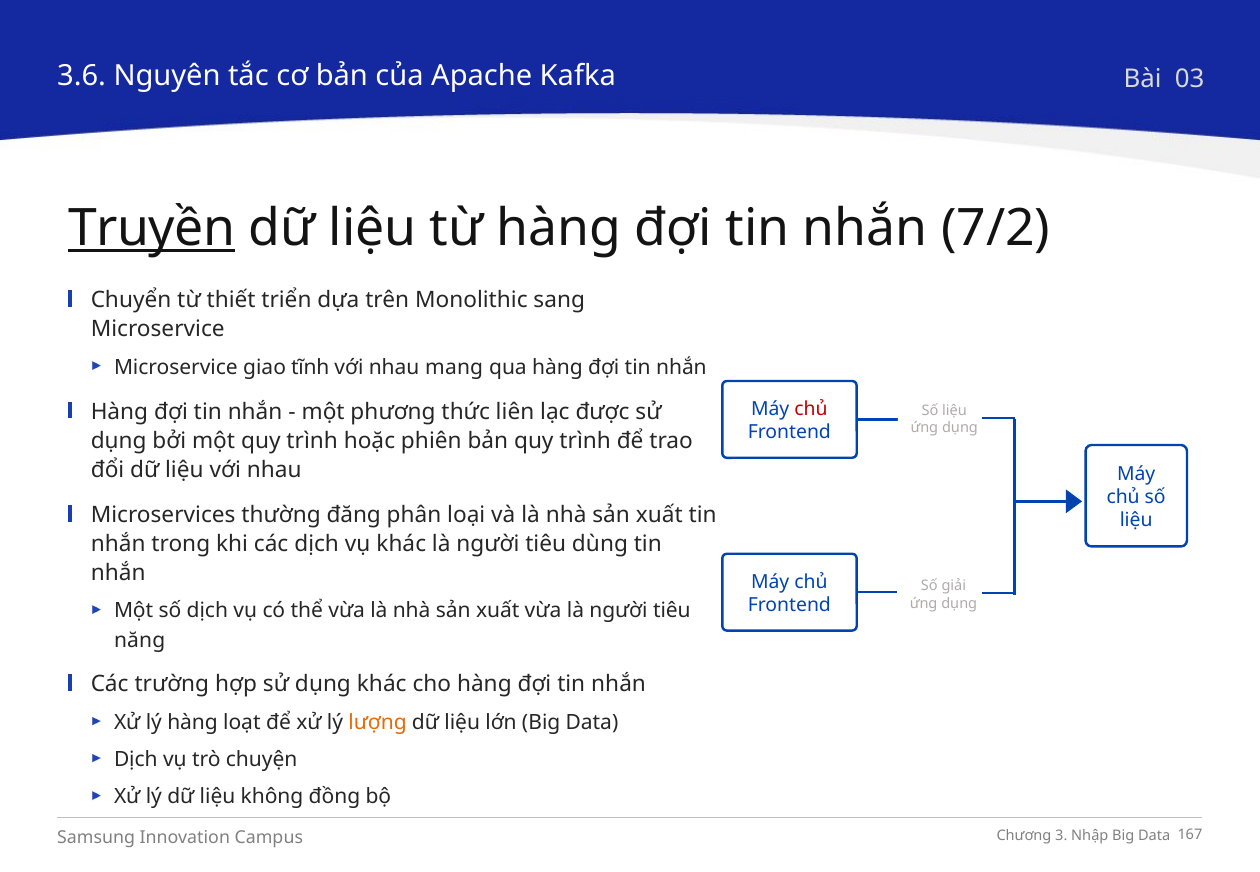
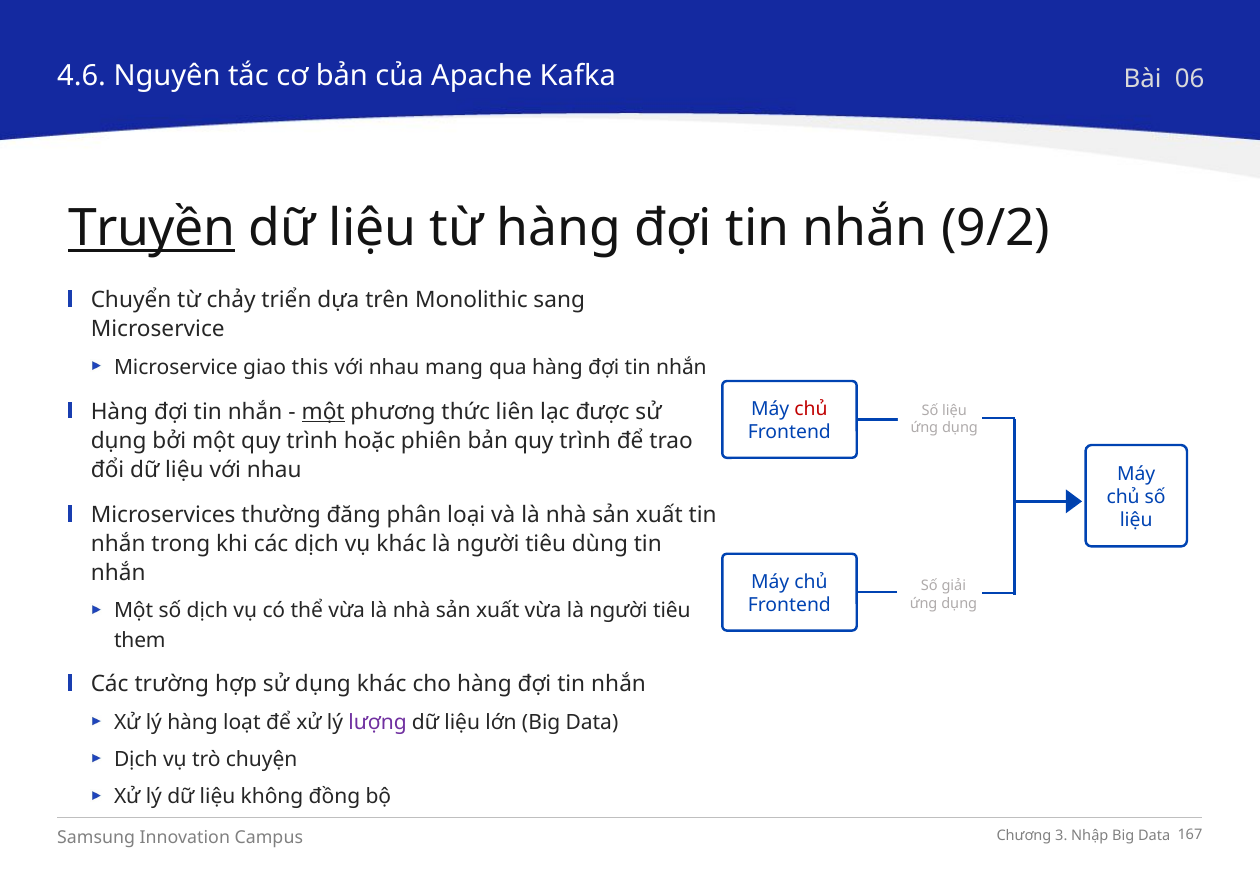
3.6: 3.6 -> 4.6
03: 03 -> 06
7/2: 7/2 -> 9/2
thiết: thiết -> chảy
tĩnh: tĩnh -> this
một at (323, 412) underline: none -> present
năng: năng -> them
lượng colour: orange -> purple
